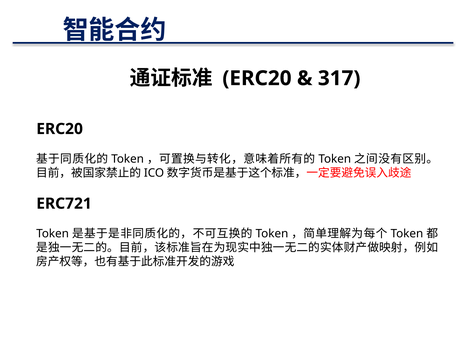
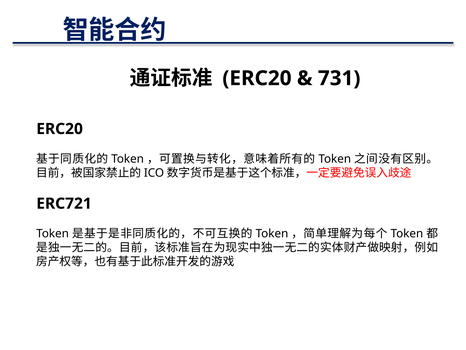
317: 317 -> 731
